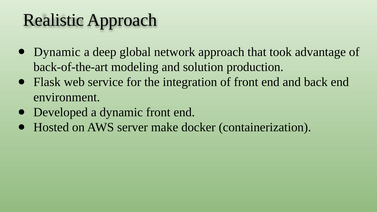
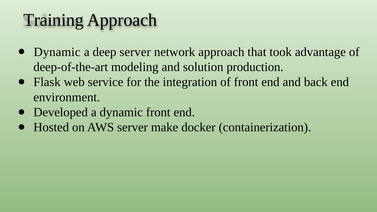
Realistic: Realistic -> Training
deep global: global -> server
back-of-the-art: back-of-the-art -> deep-of-the-art
